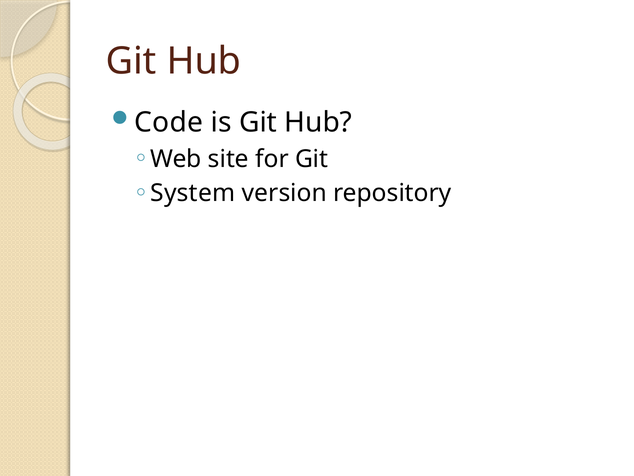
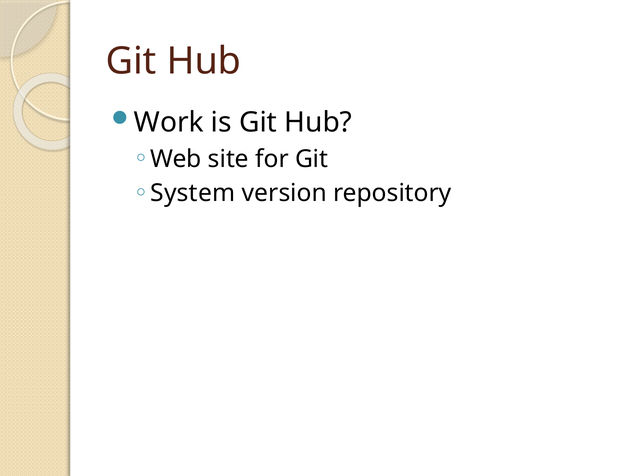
Code: Code -> Work
